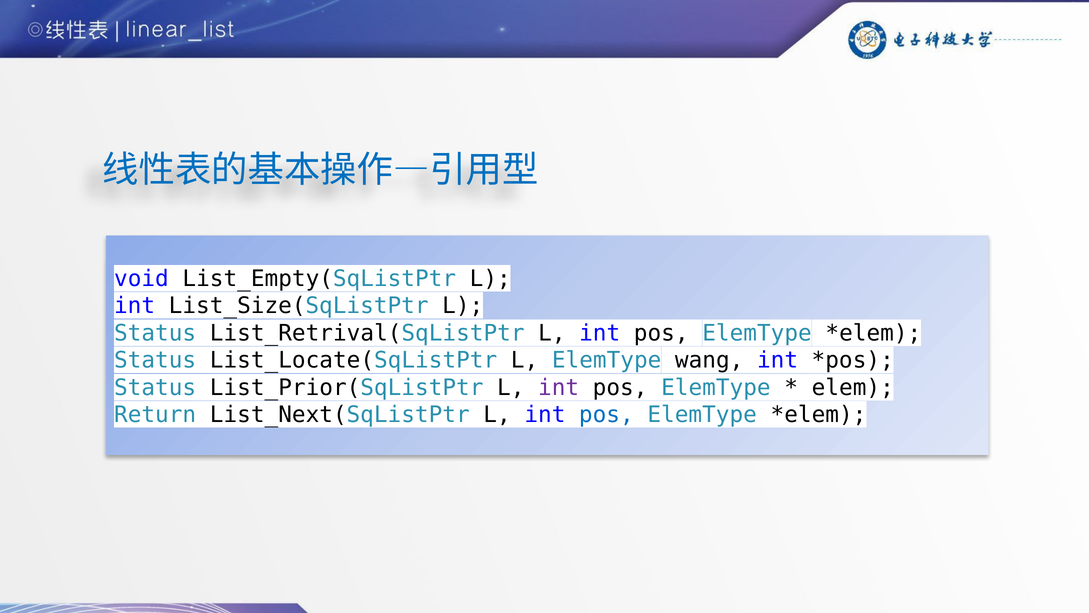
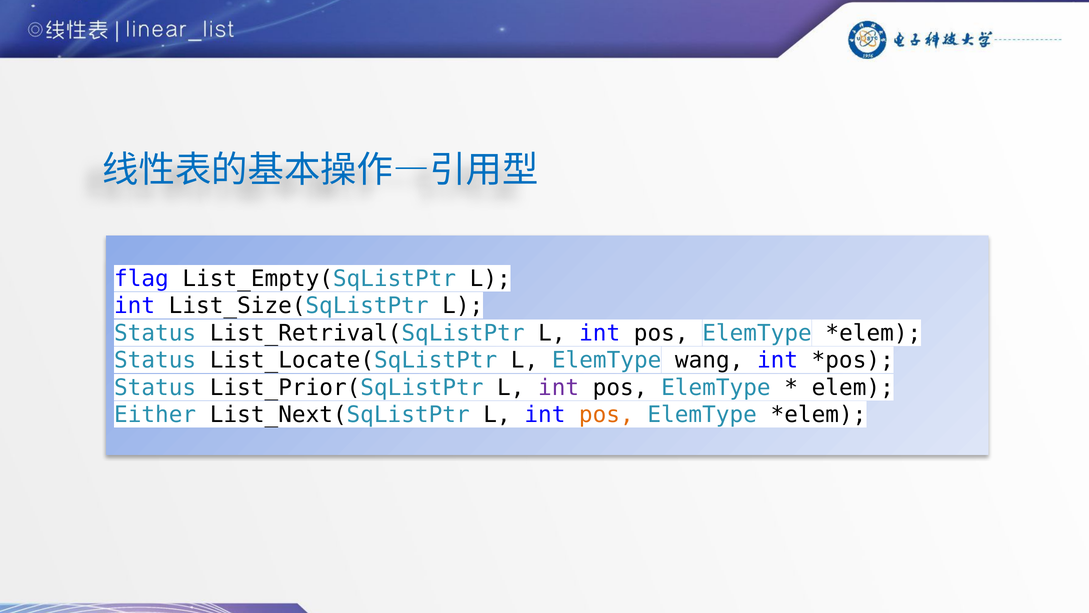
void: void -> flag
Return: Return -> Either
pos at (606, 415) colour: blue -> orange
